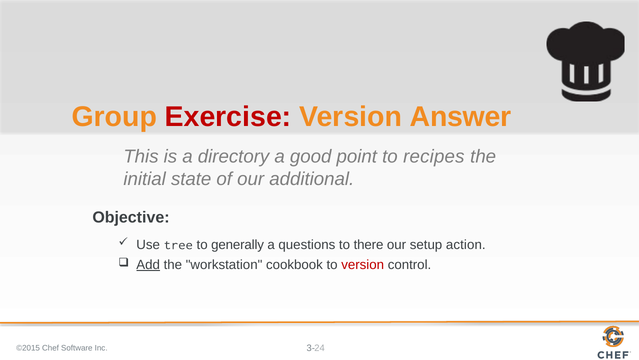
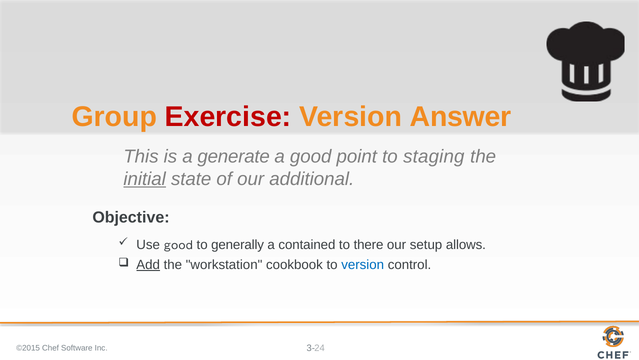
directory: directory -> generate
recipes: recipes -> staging
initial underline: none -> present
Use tree: tree -> good
questions: questions -> contained
action: action -> allows
version at (363, 264) colour: red -> blue
